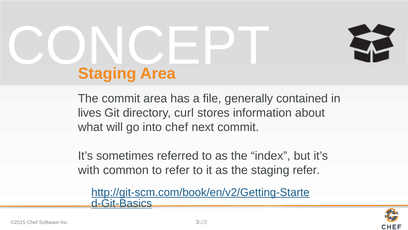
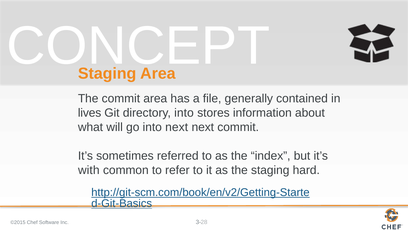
directory curl: curl -> into
into chef: chef -> next
staging refer: refer -> hard
